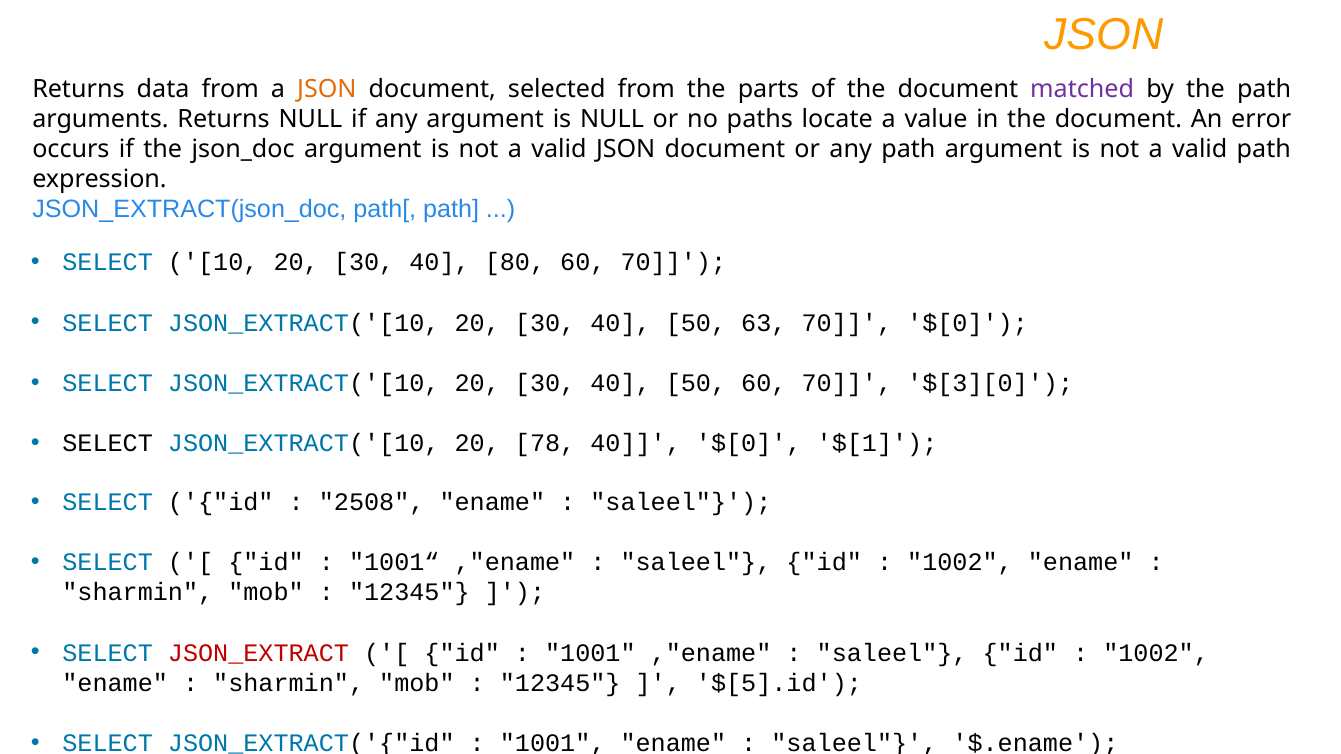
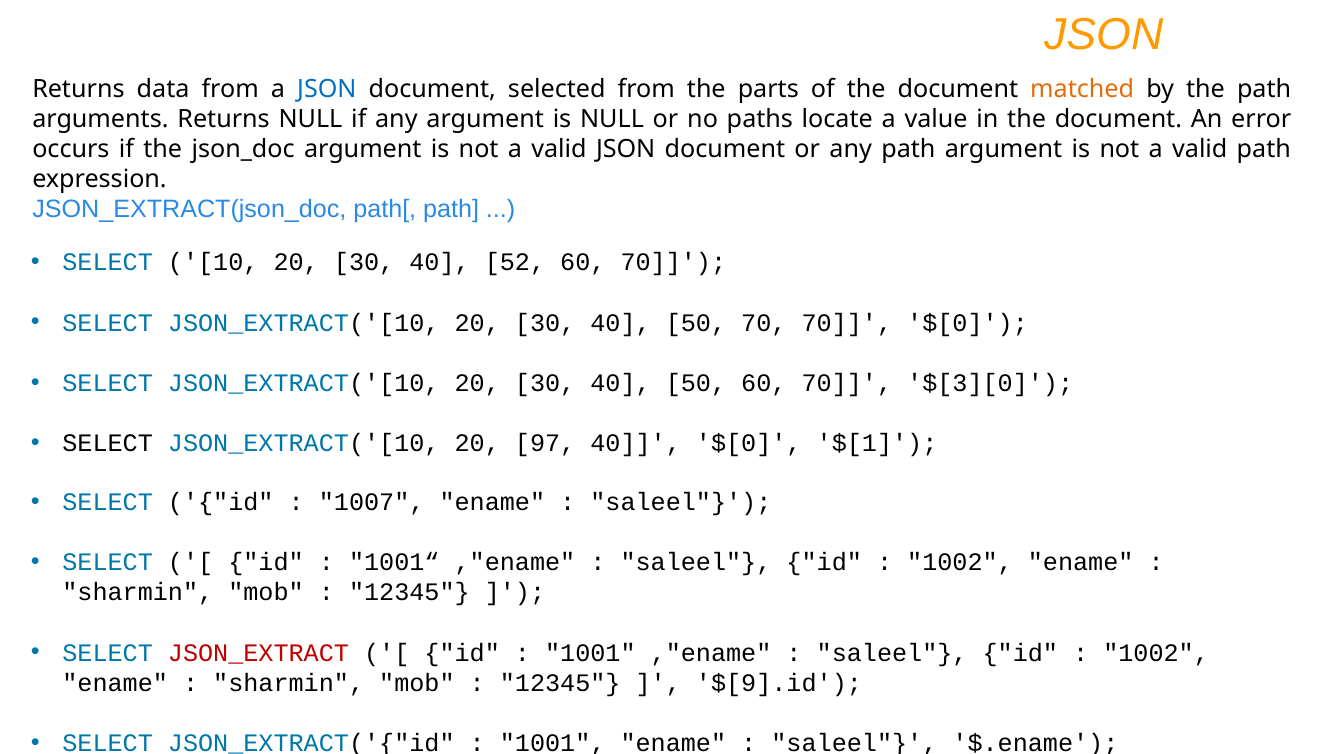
JSON at (327, 89) colour: orange -> blue
matched colour: purple -> orange
80: 80 -> 52
50 63: 63 -> 70
78: 78 -> 97
2508: 2508 -> 1007
$[5].id: $[5].id -> $[9].id
